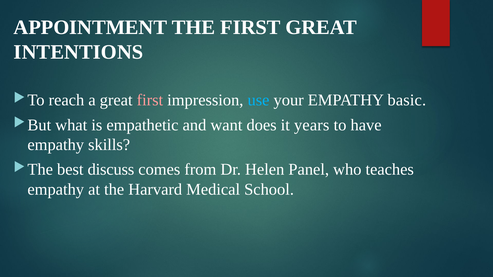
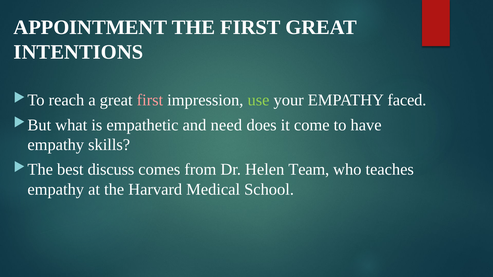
use colour: light blue -> light green
basic: basic -> faced
want: want -> need
years: years -> come
Panel: Panel -> Team
